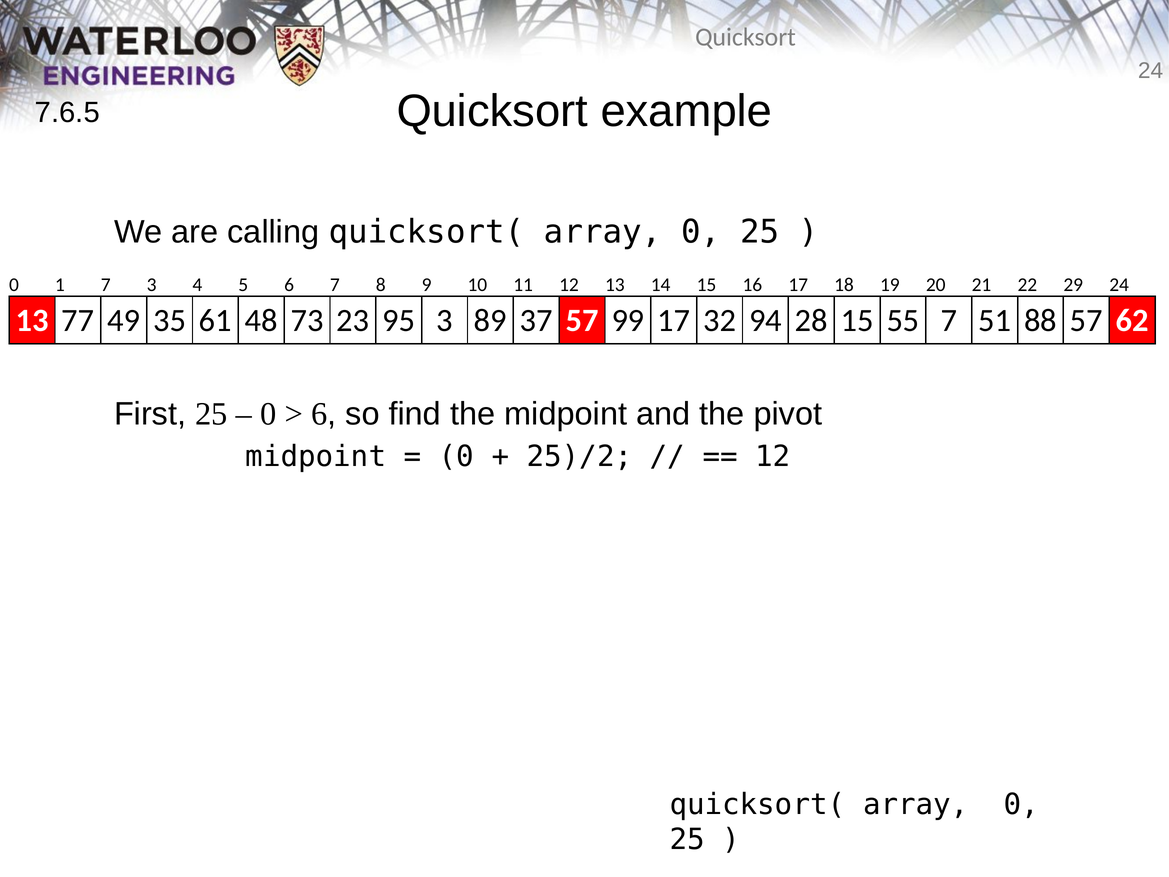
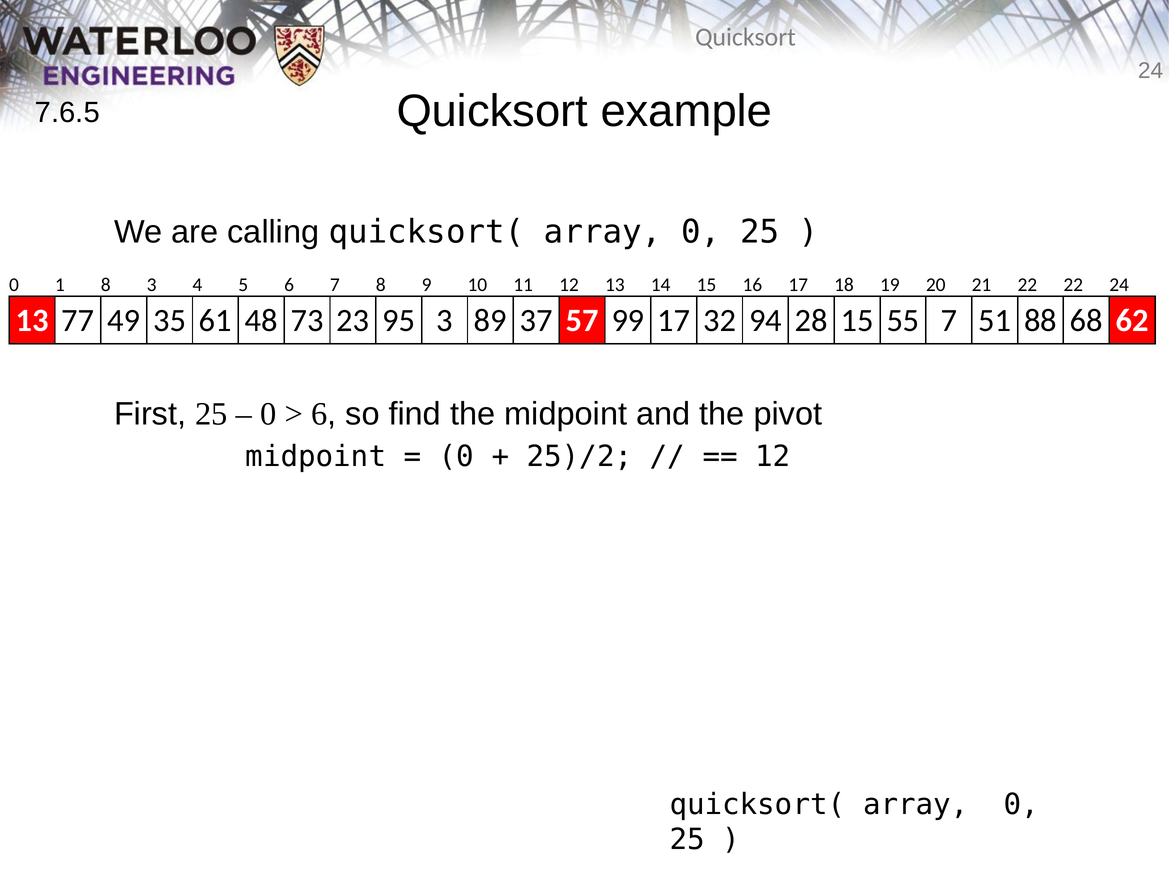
1 7: 7 -> 8
22 29: 29 -> 22
88 57: 57 -> 68
